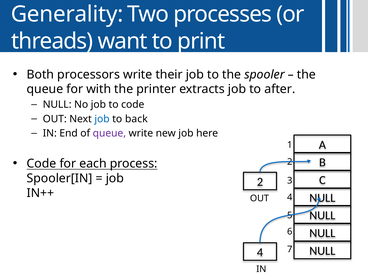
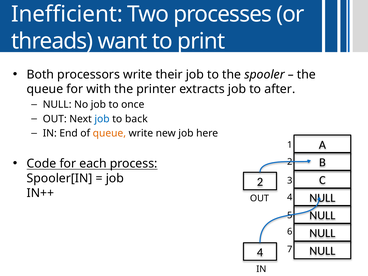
Generality: Generality -> Inefficient
to code: code -> once
queue at (109, 133) colour: purple -> orange
